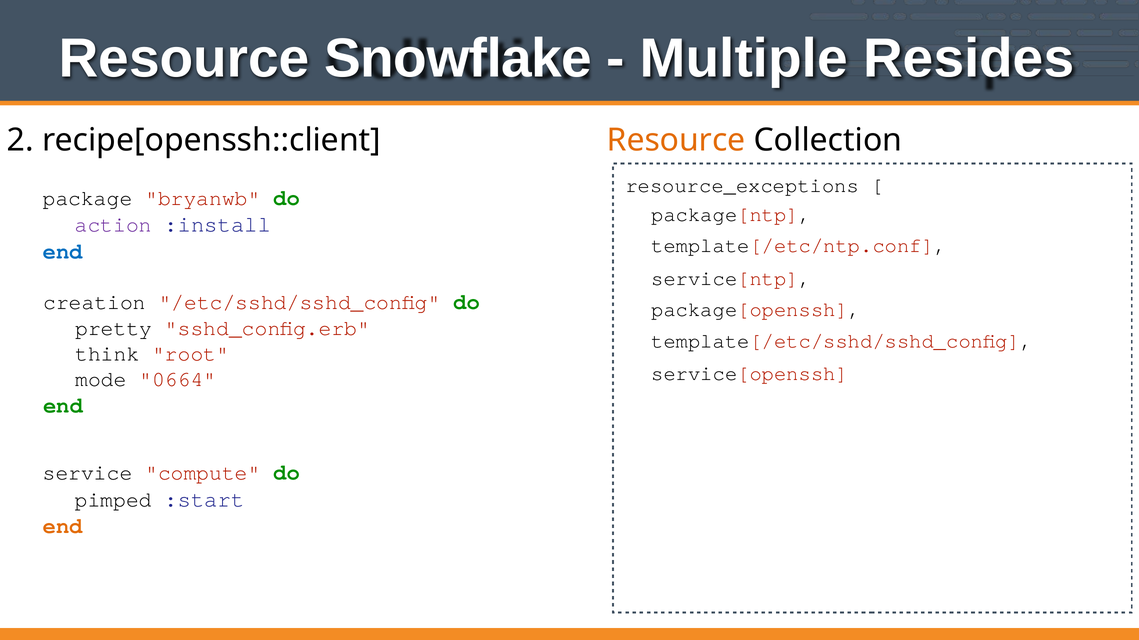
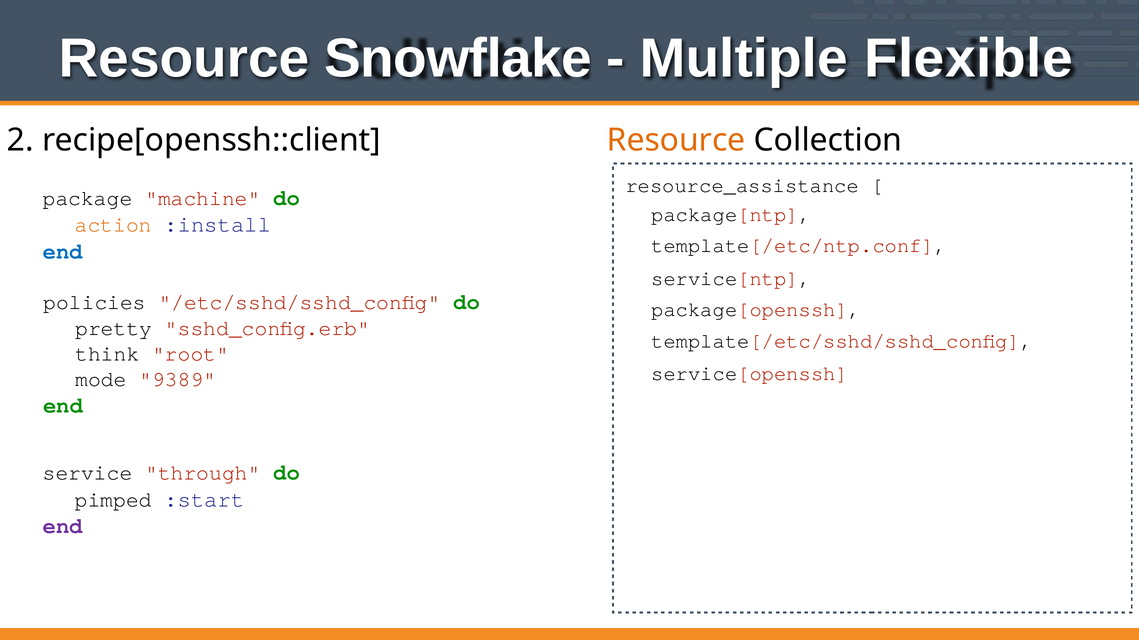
Resides: Resides -> Flexible
resource_exceptions: resource_exceptions -> resource_assistance
bryanwb: bryanwb -> machine
action colour: purple -> orange
creation: creation -> policies
0664: 0664 -> 9389
compute: compute -> through
end at (63, 526) colour: orange -> purple
